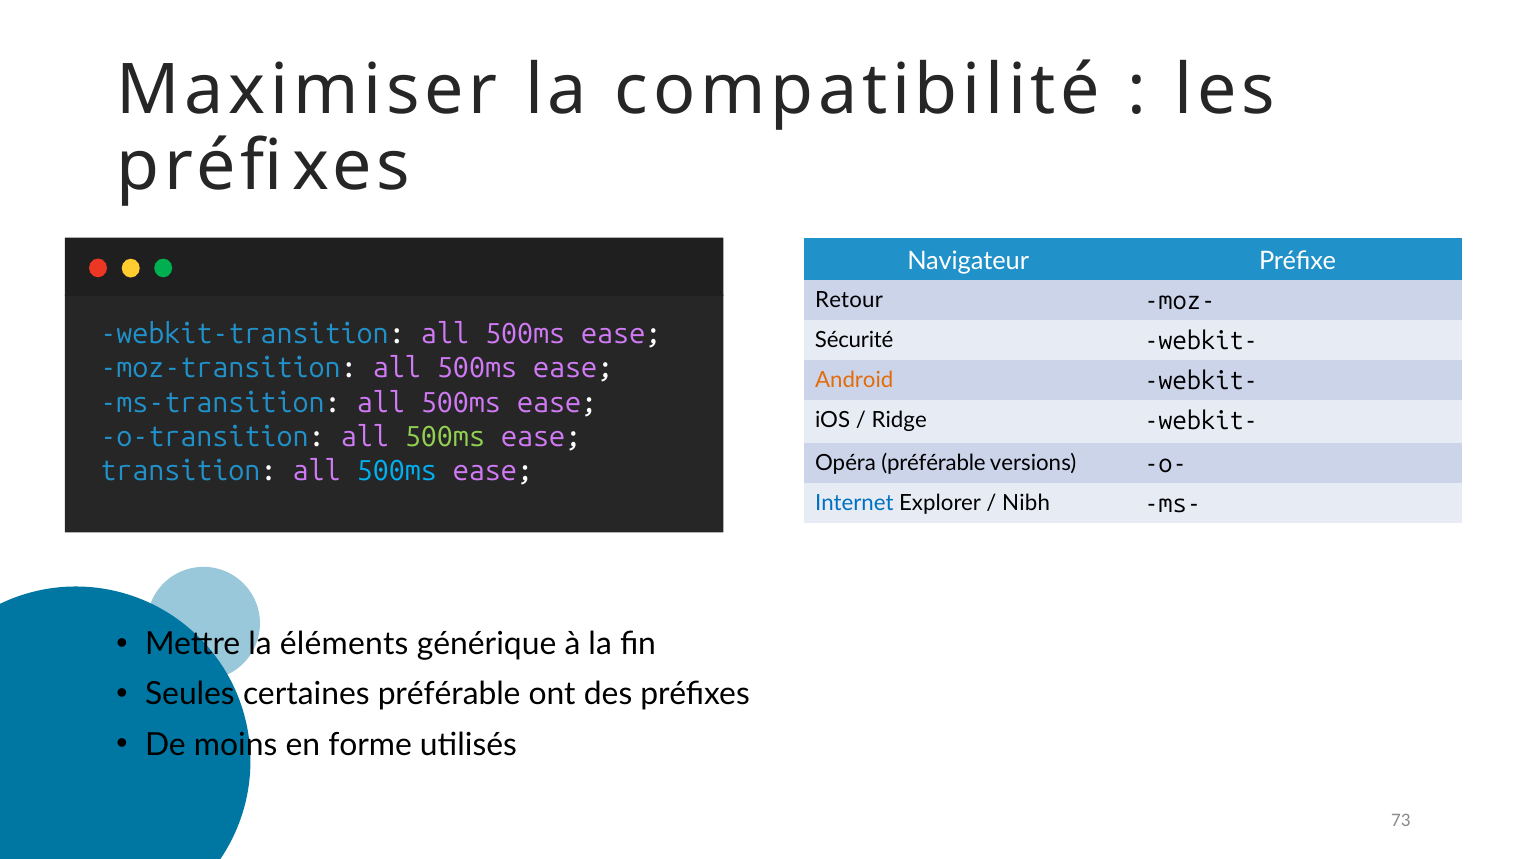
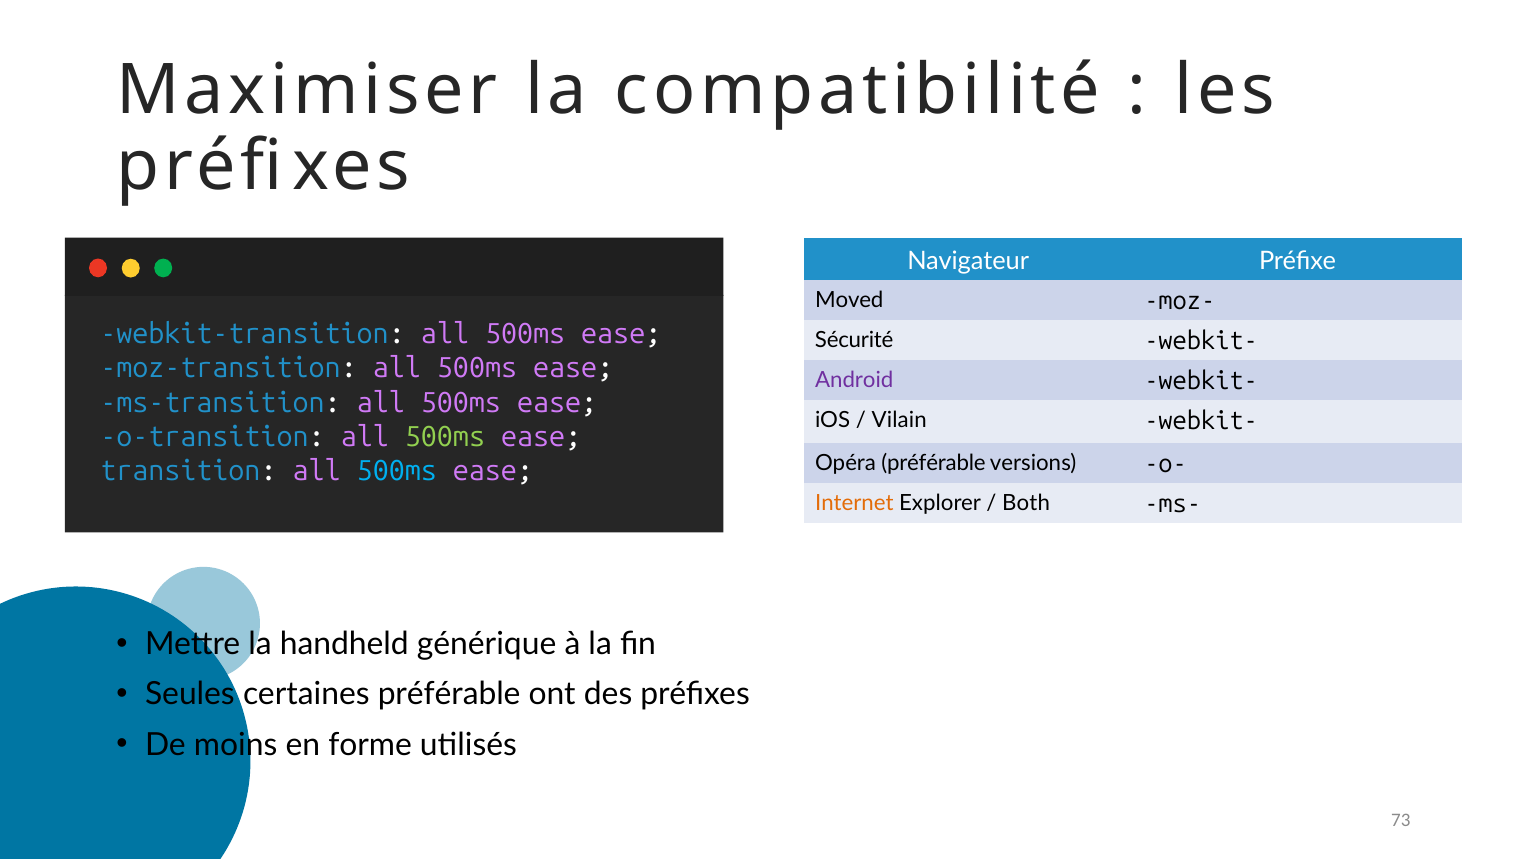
Retour: Retour -> Moved
Android colour: orange -> purple
Ridge: Ridge -> Vilain
Internet colour: blue -> orange
Nibh: Nibh -> Both
éléments: éléments -> handheld
